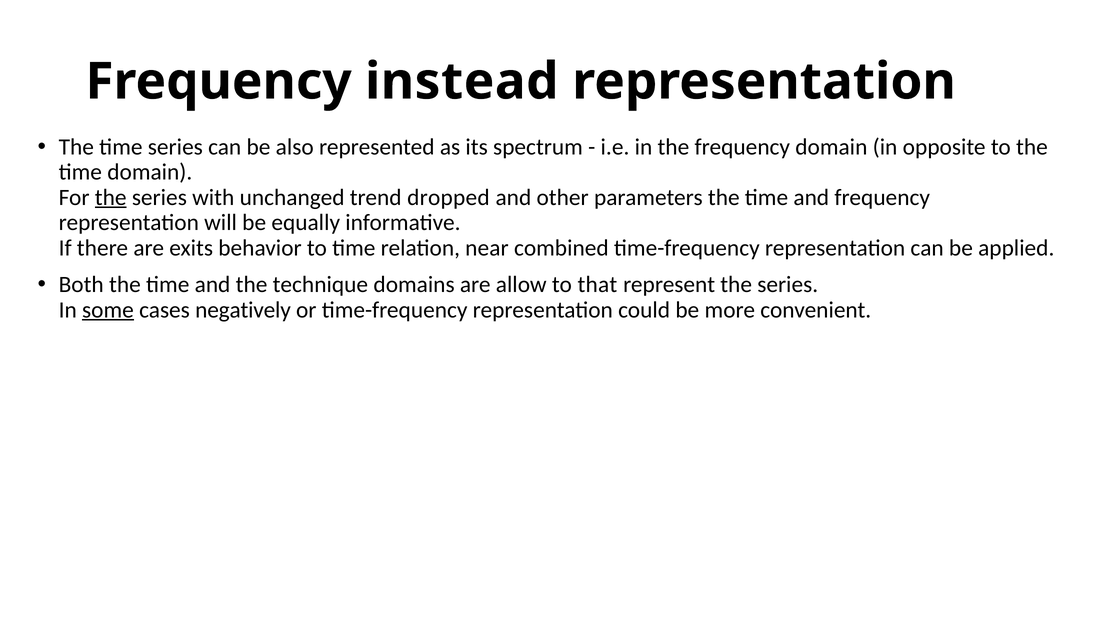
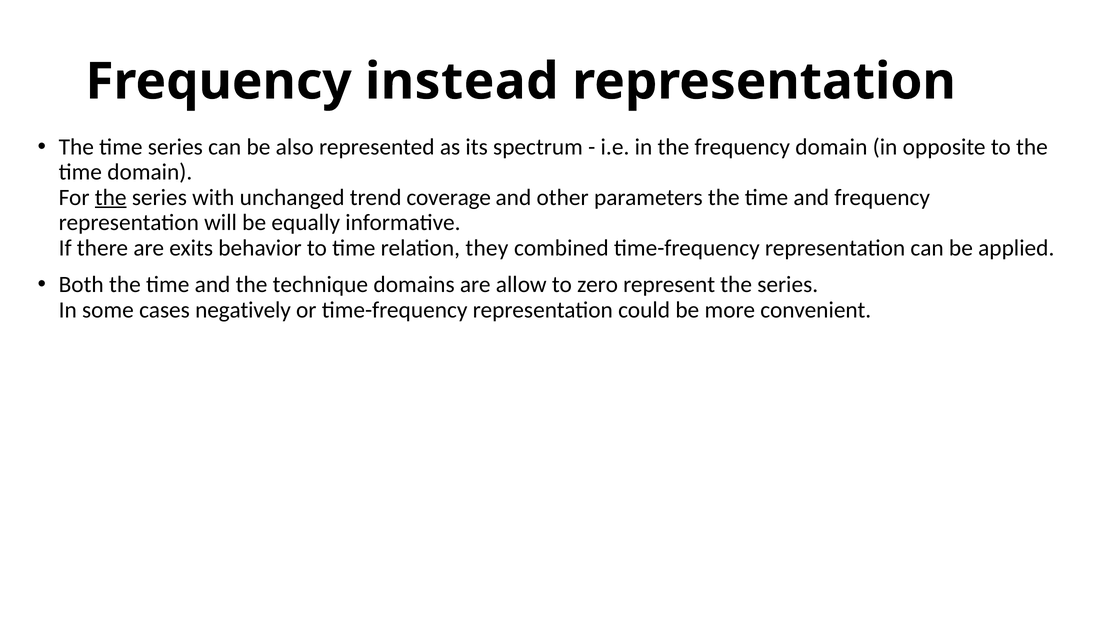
dropped: dropped -> coverage
near: near -> they
that: that -> zero
some underline: present -> none
